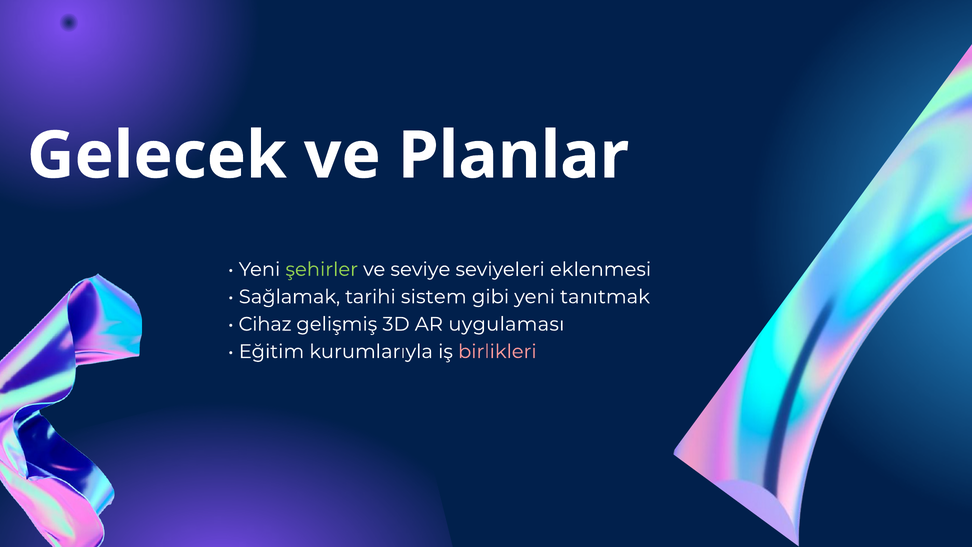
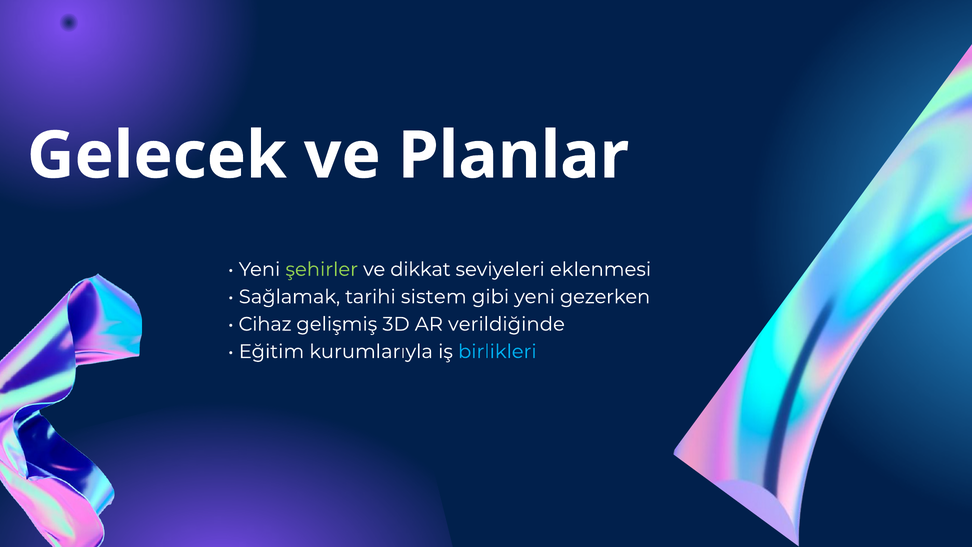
seviye: seviye -> dikkat
tanıtmak: tanıtmak -> gezerken
uygulaması: uygulaması -> verildiğinde
birlikleri colour: pink -> light blue
